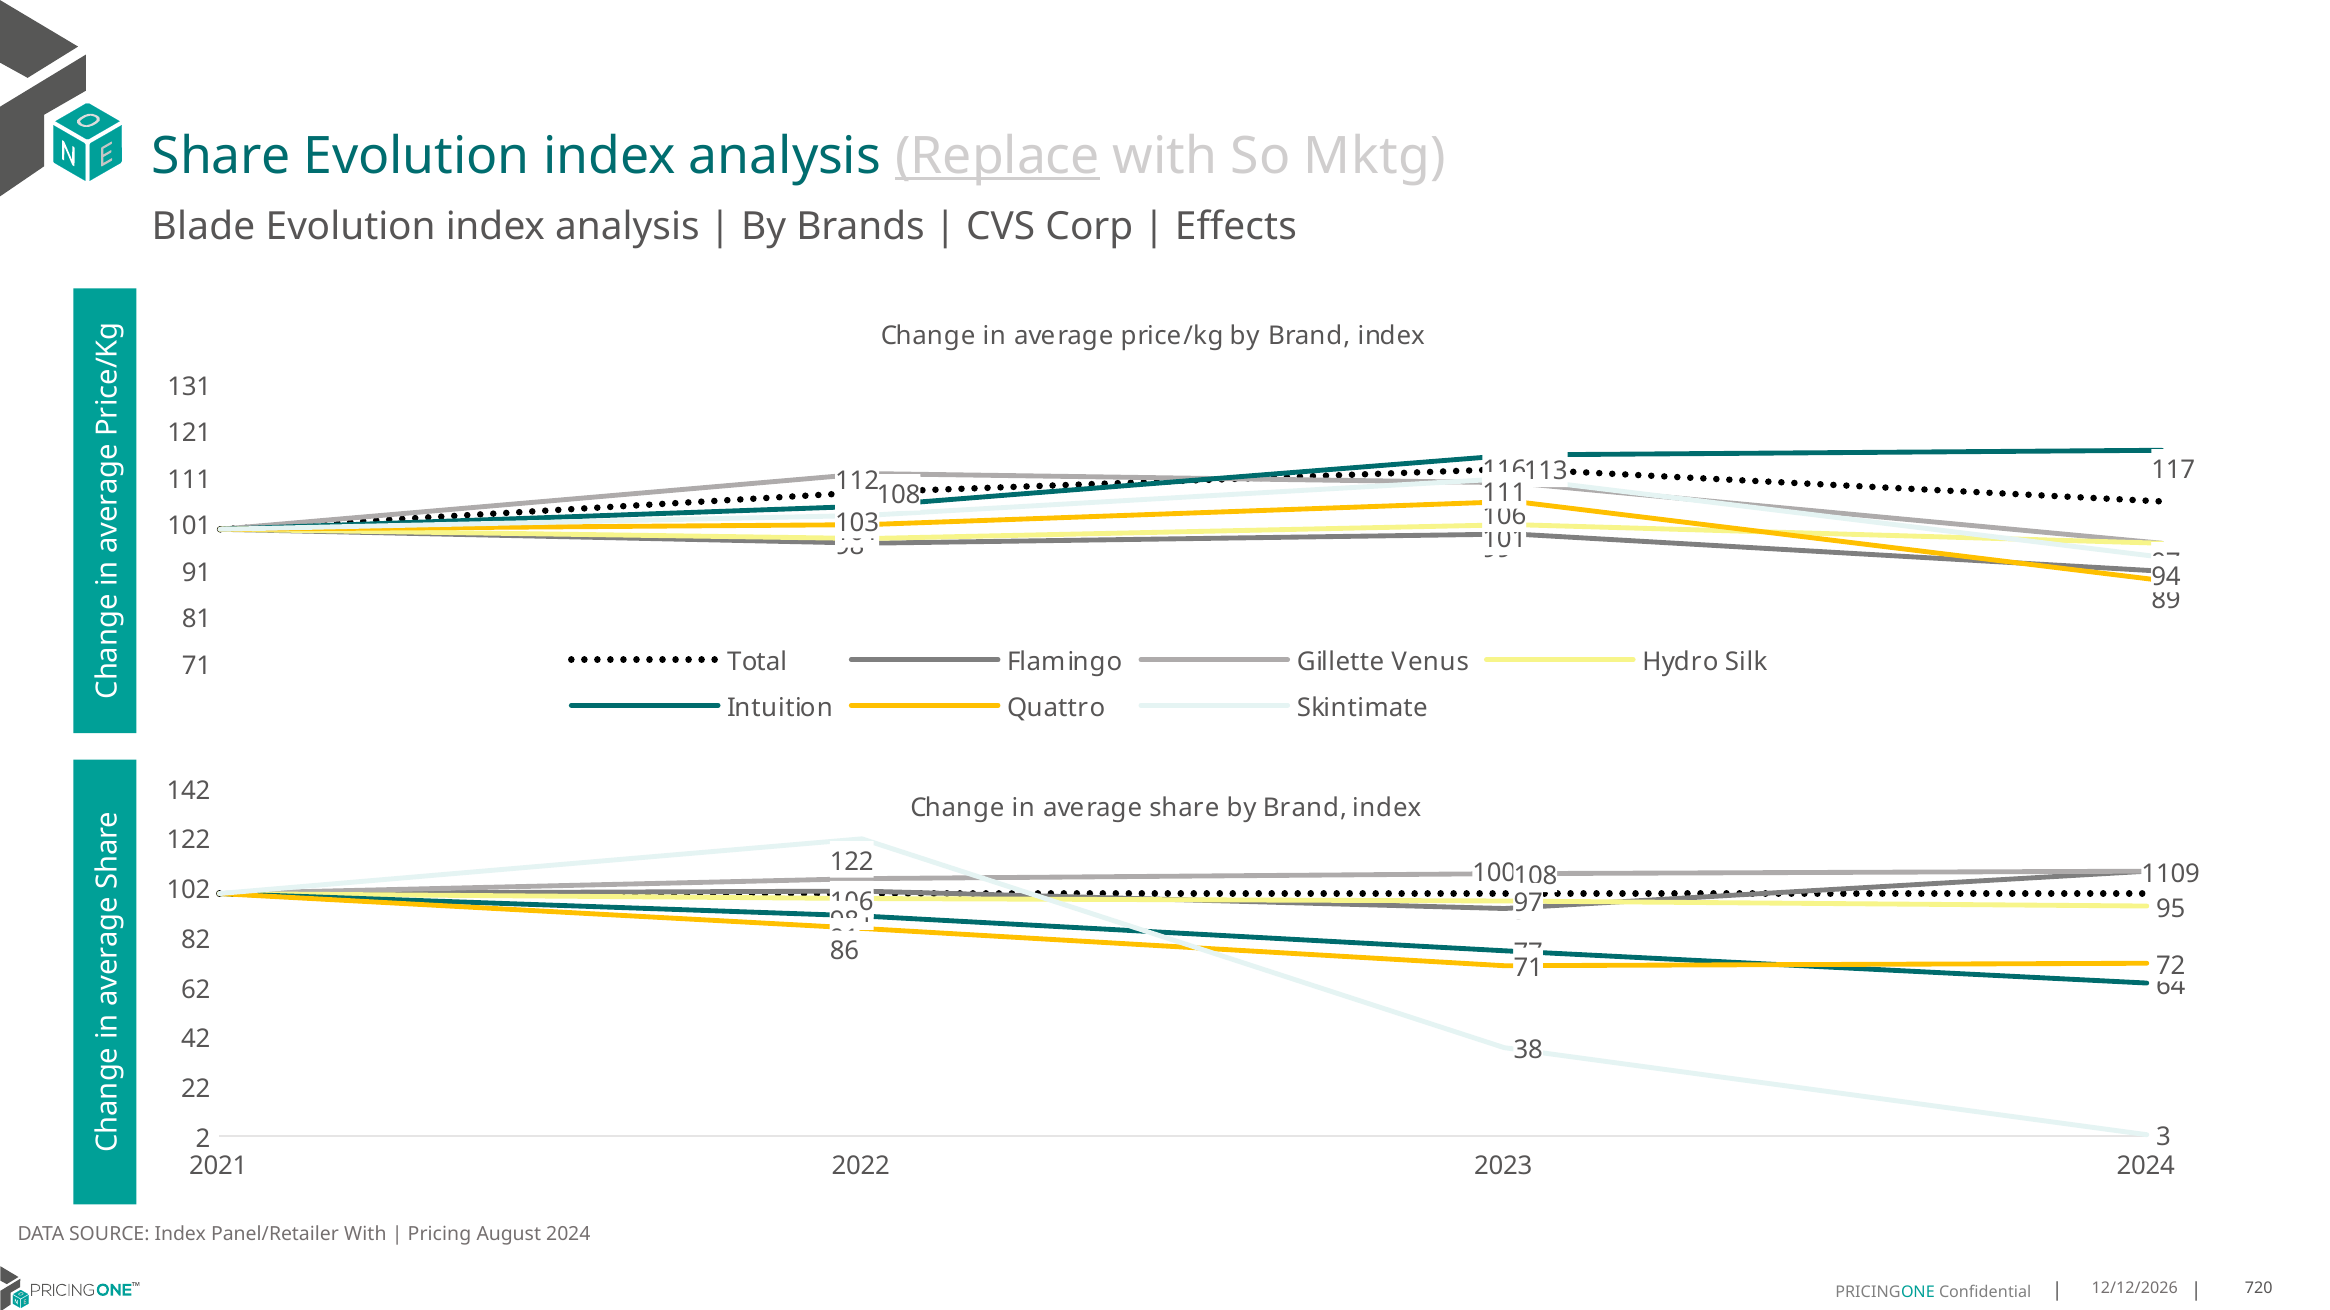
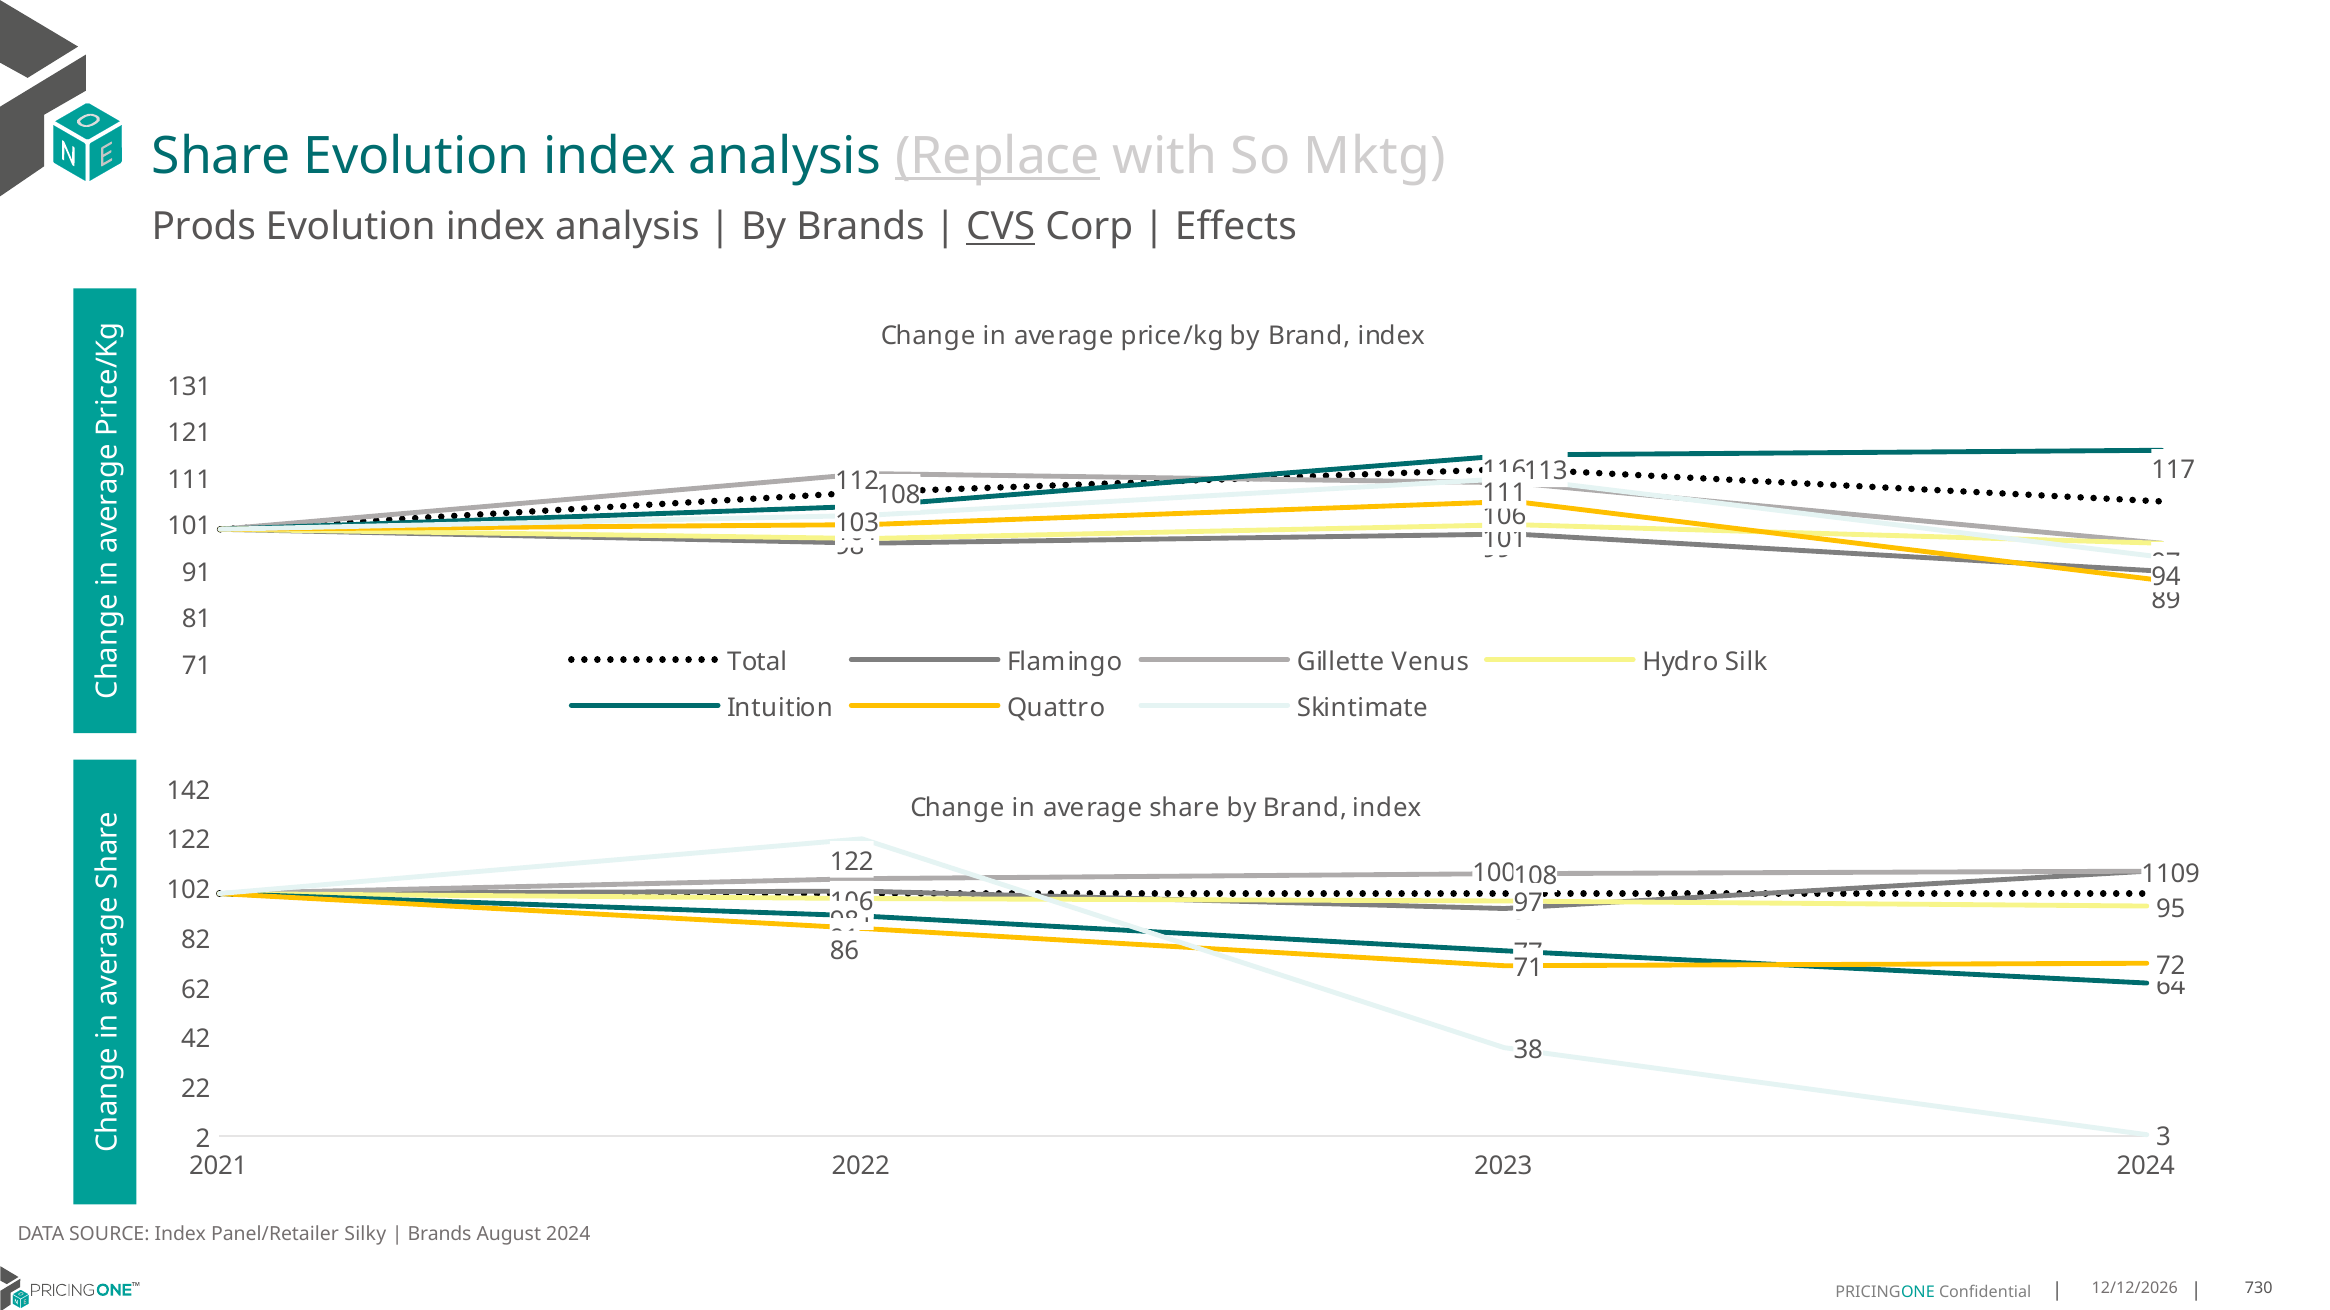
Blade: Blade -> Prods
CVS underline: none -> present
Panel/Retailer With: With -> Silky
Pricing at (439, 1234): Pricing -> Brands
720: 720 -> 730
